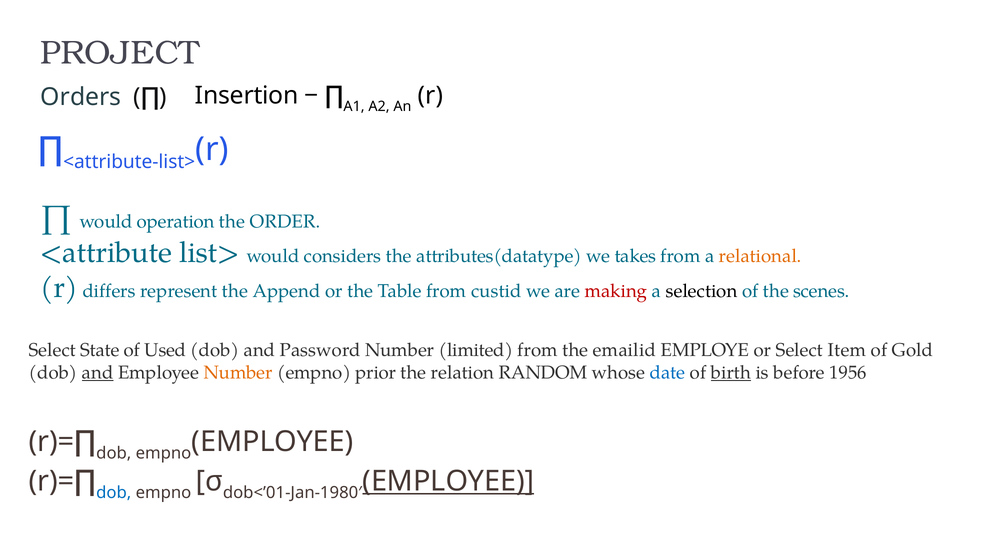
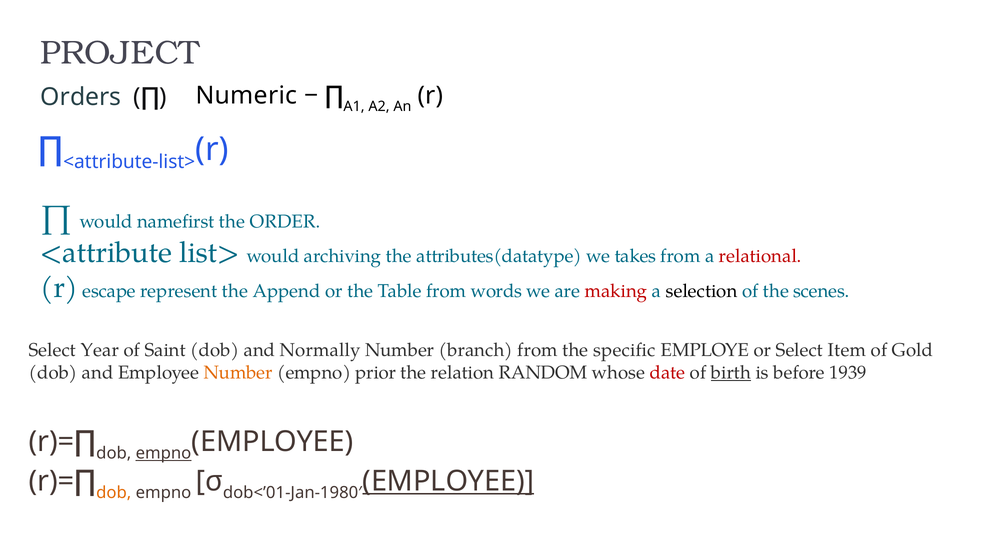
Insertion: Insertion -> Numeric
operation: operation -> namefirst
considers: considers -> archiving
relational colour: orange -> red
differs: differs -> escape
custid: custid -> words
State: State -> Year
Used: Used -> Saint
Password: Password -> Normally
limited: limited -> branch
emailid: emailid -> specific
and at (98, 373) underline: present -> none
date colour: blue -> red
1956: 1956 -> 1939
empno at (164, 453) underline: none -> present
dob at (114, 493) colour: blue -> orange
